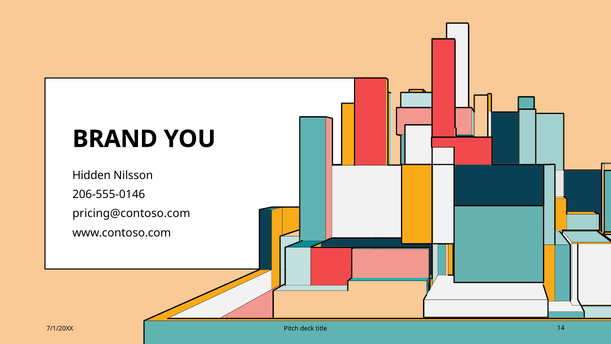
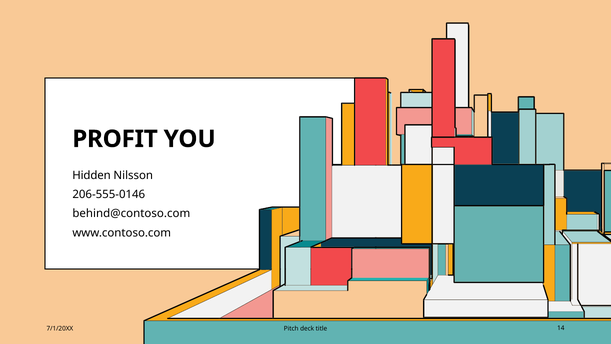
BRAND: BRAND -> PROFIT
pricing@contoso.com: pricing@contoso.com -> behind@contoso.com
